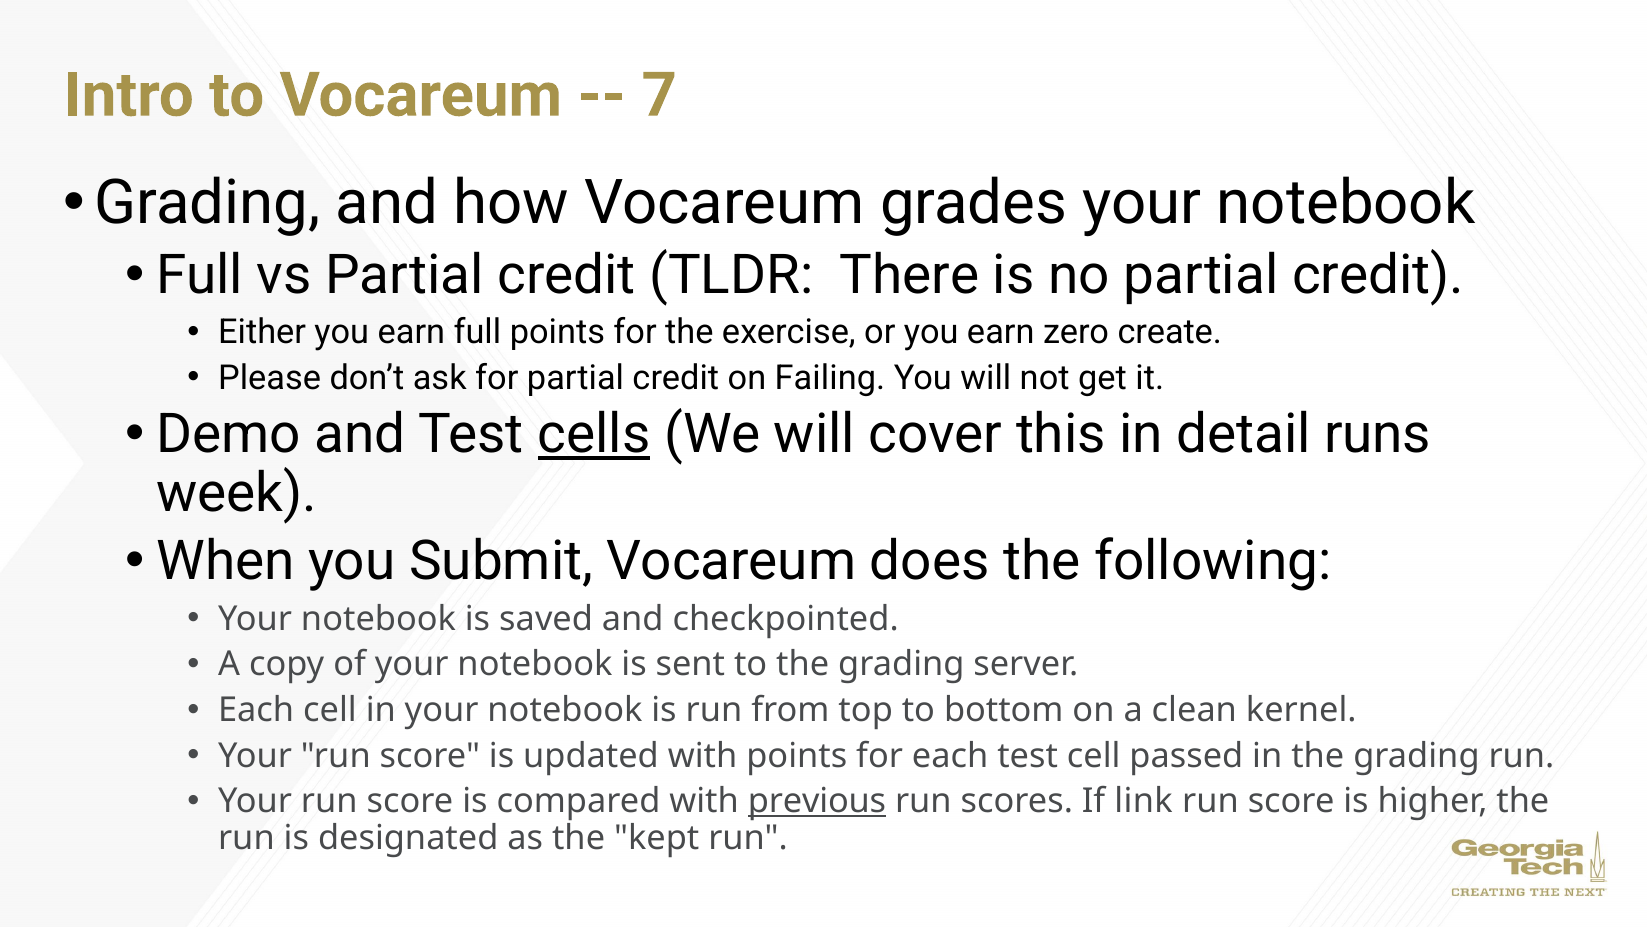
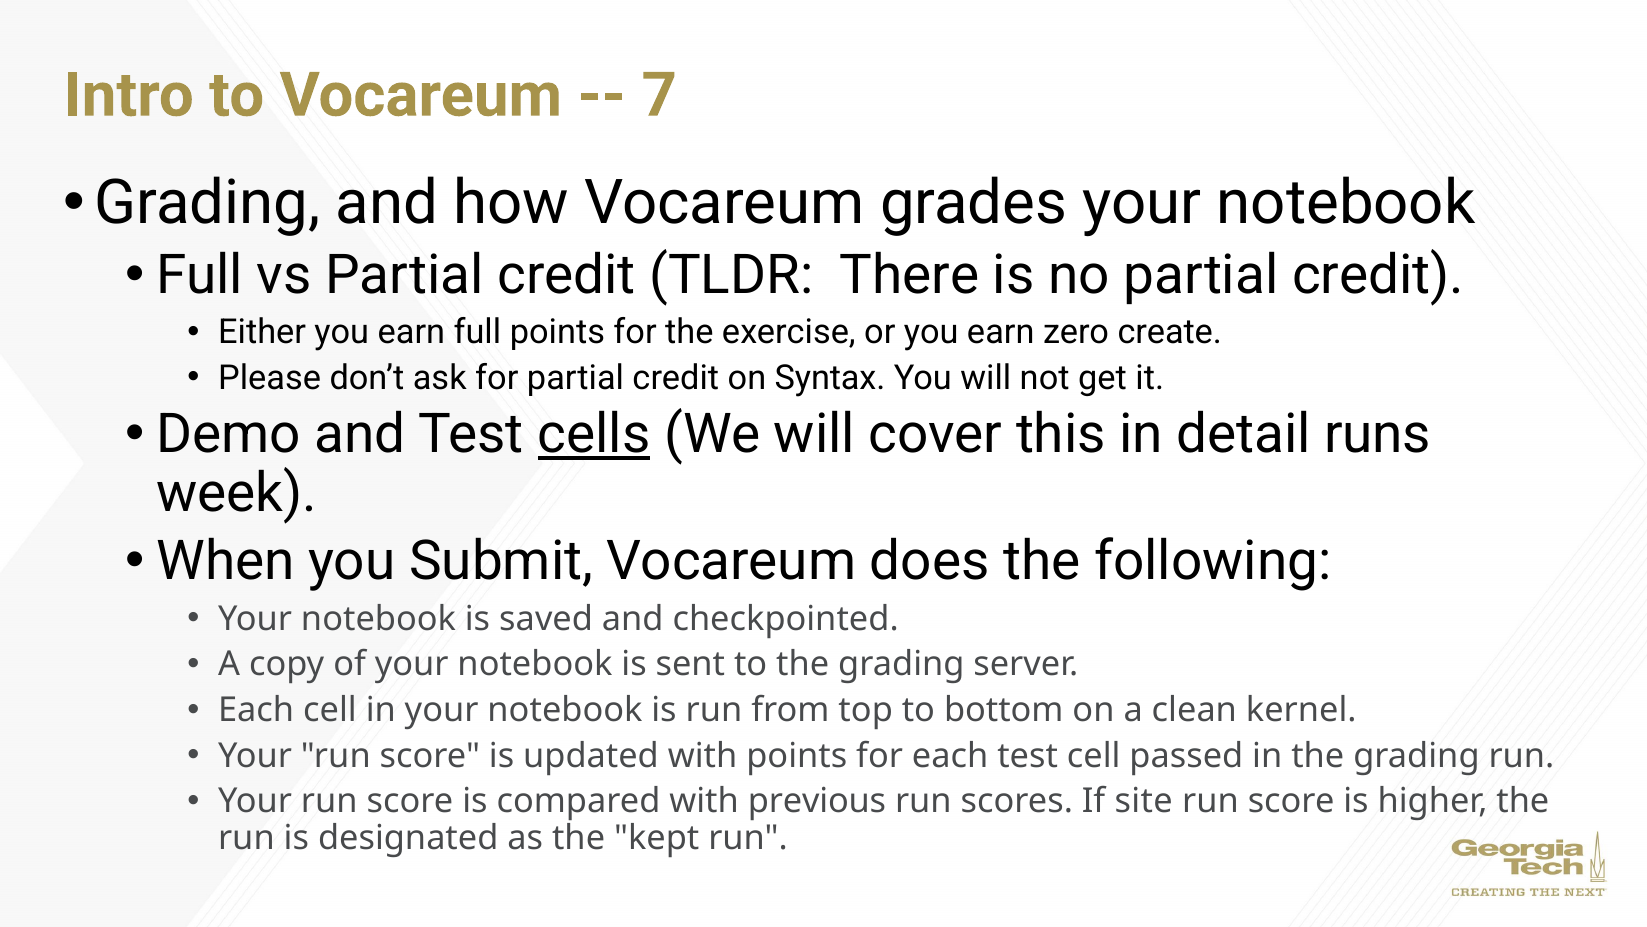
Failing: Failing -> Syntax
previous underline: present -> none
link: link -> site
